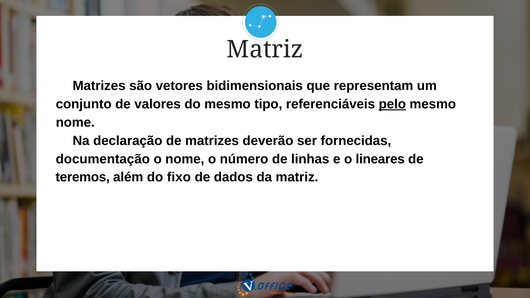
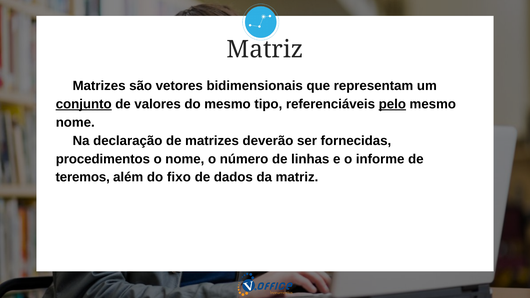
conjunto underline: none -> present
documentação: documentação -> procedimentos
lineares: lineares -> informe
